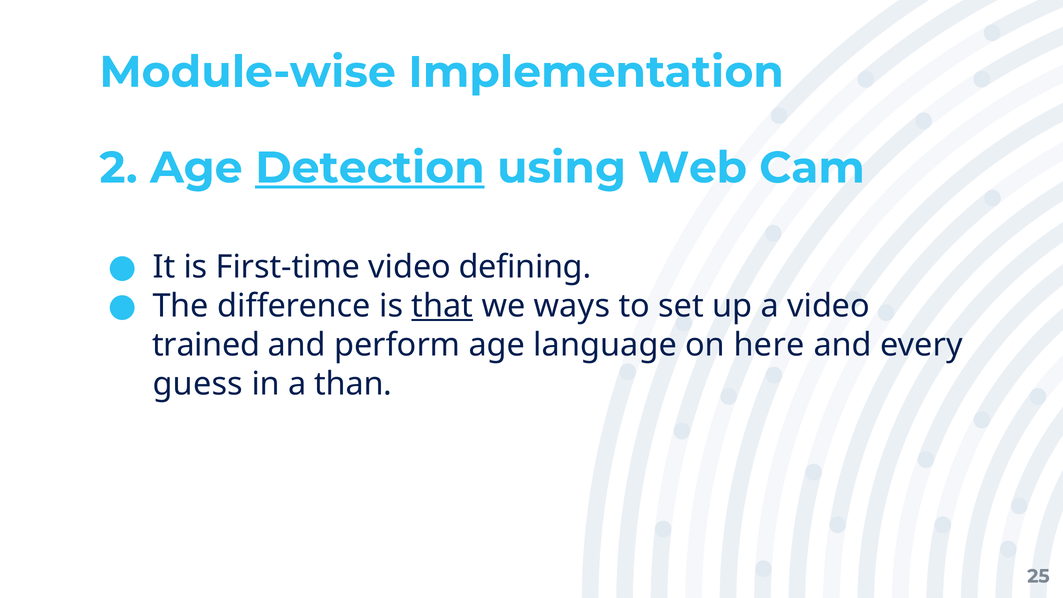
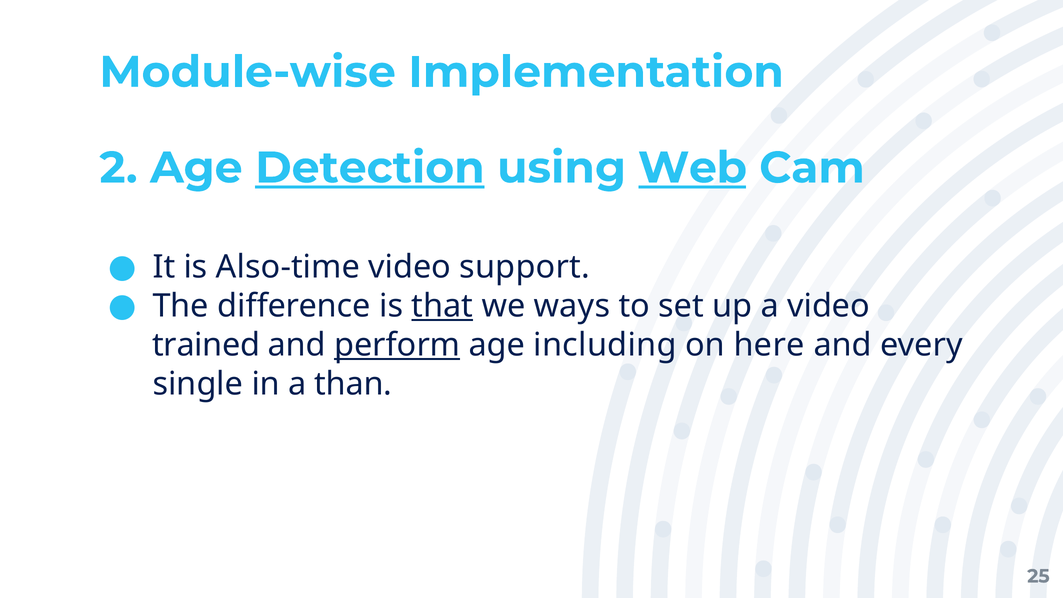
Web underline: none -> present
First-time: First-time -> Also-time
defining: defining -> support
perform underline: none -> present
language: language -> including
guess: guess -> single
